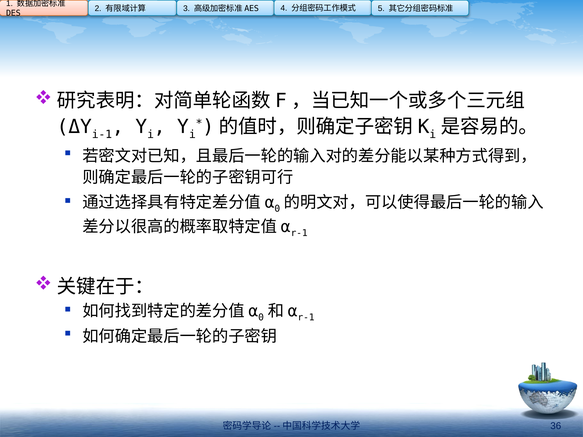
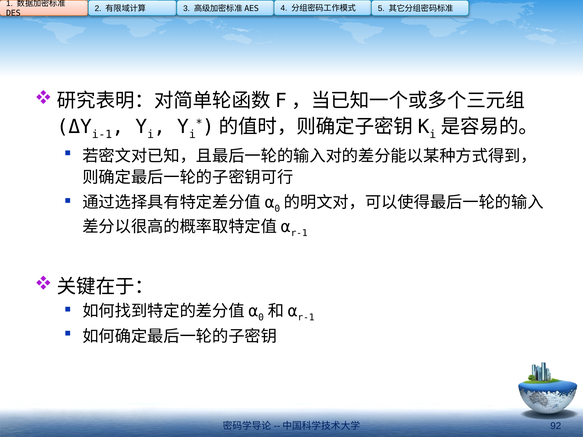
36: 36 -> 92
